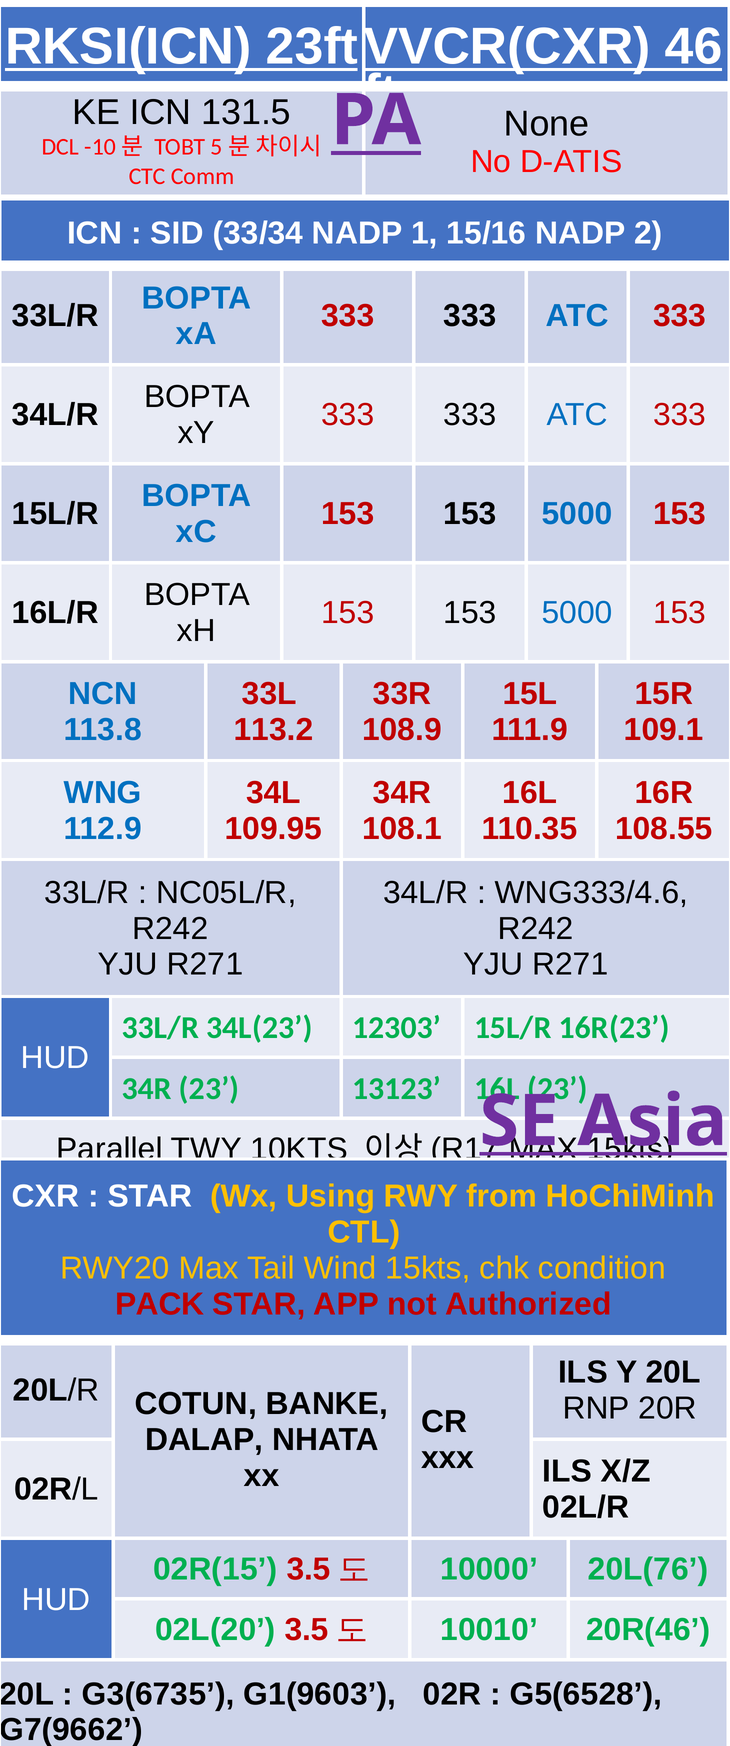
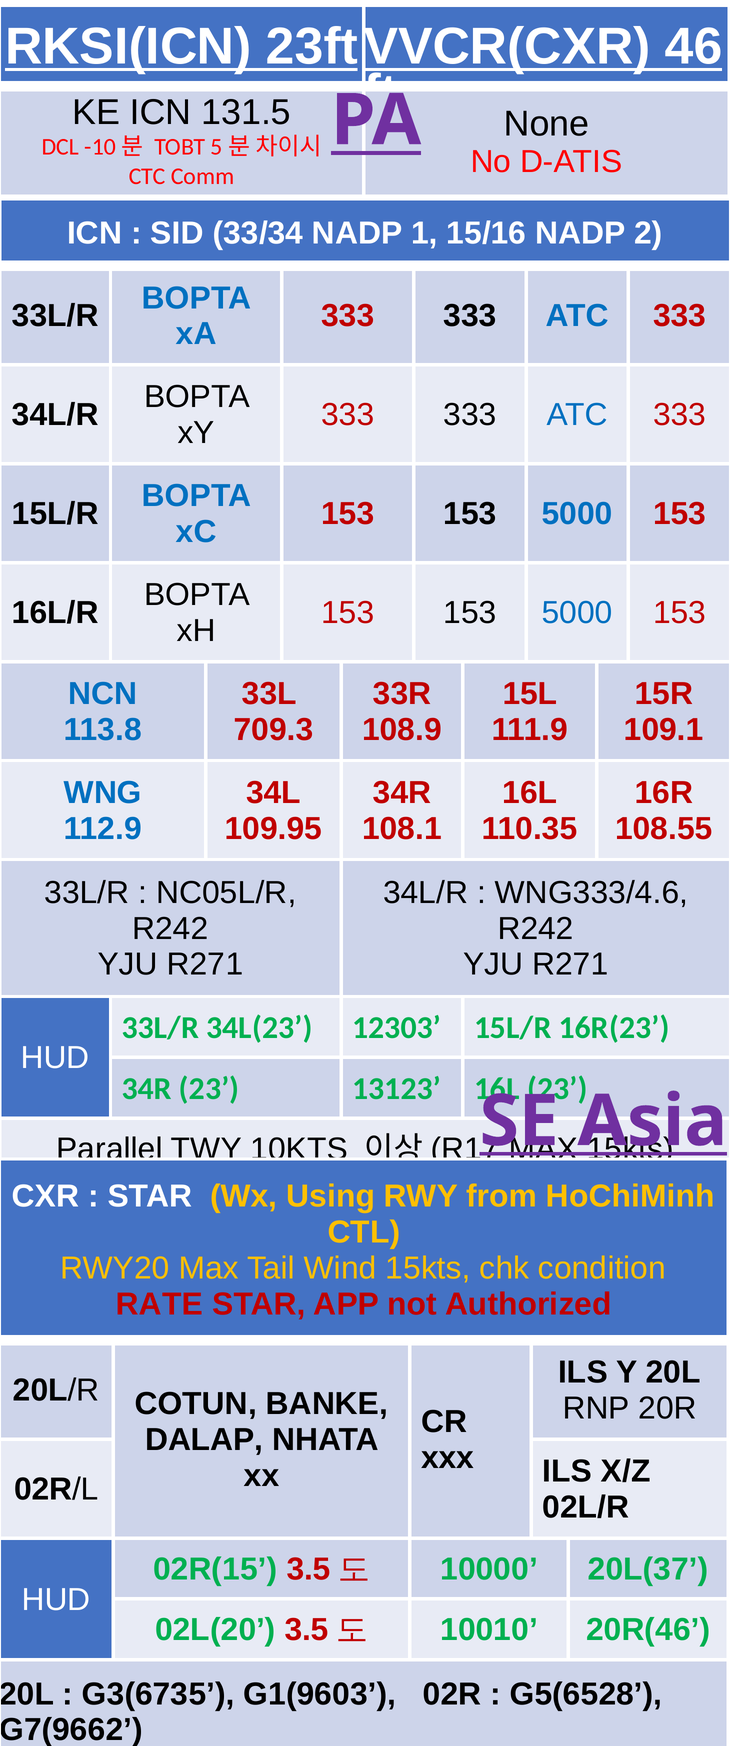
113.2: 113.2 -> 709.3
PACK: PACK -> RATE
20L(76: 20L(76 -> 20L(37
